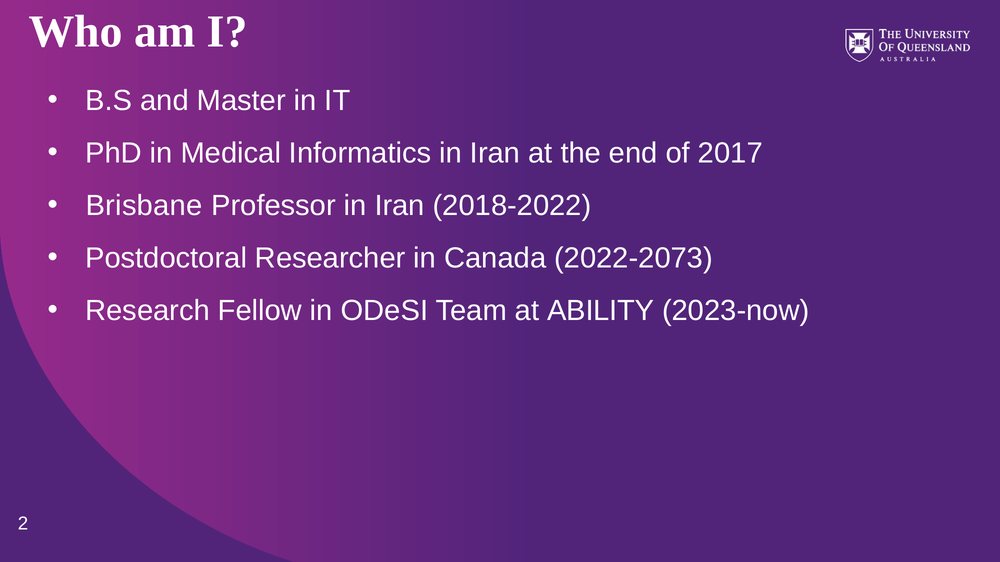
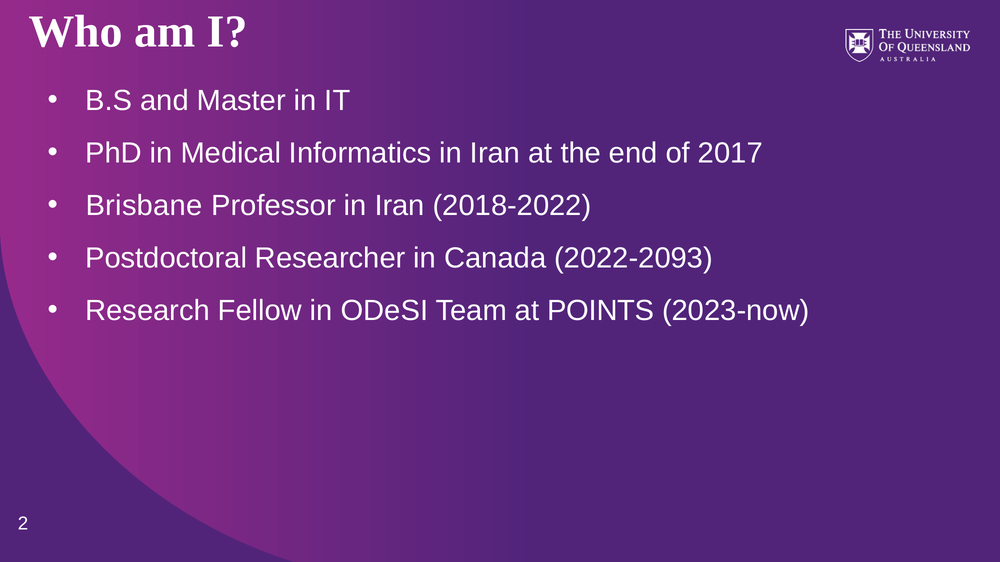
2022-2073: 2022-2073 -> 2022-2093
ABILITY: ABILITY -> POINTS
